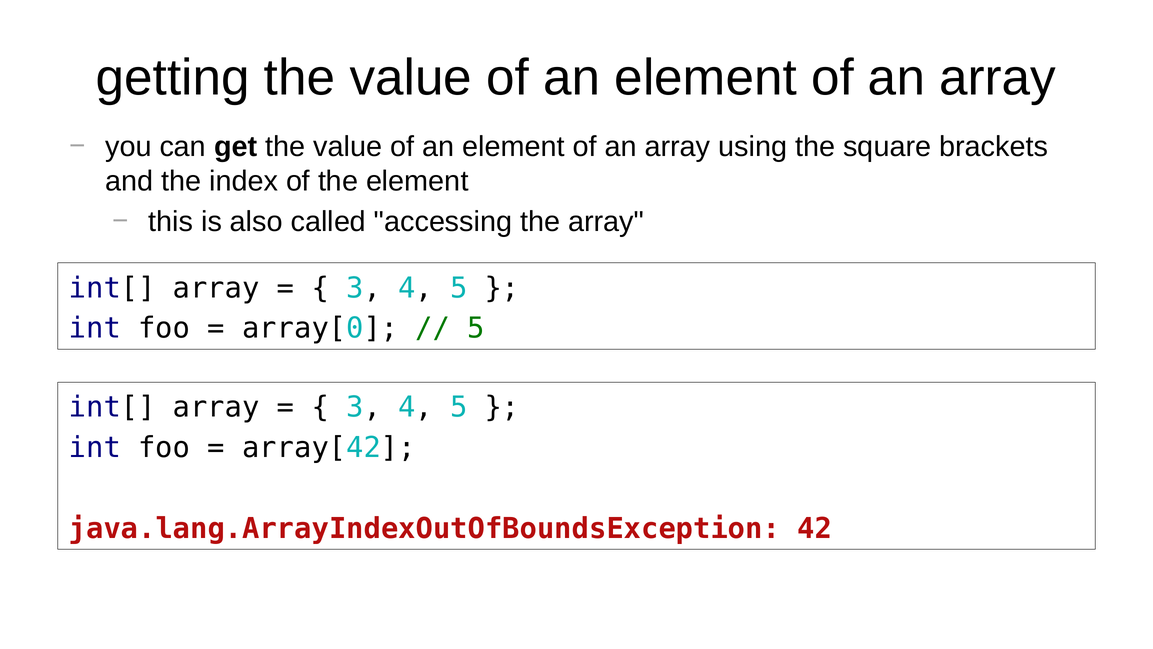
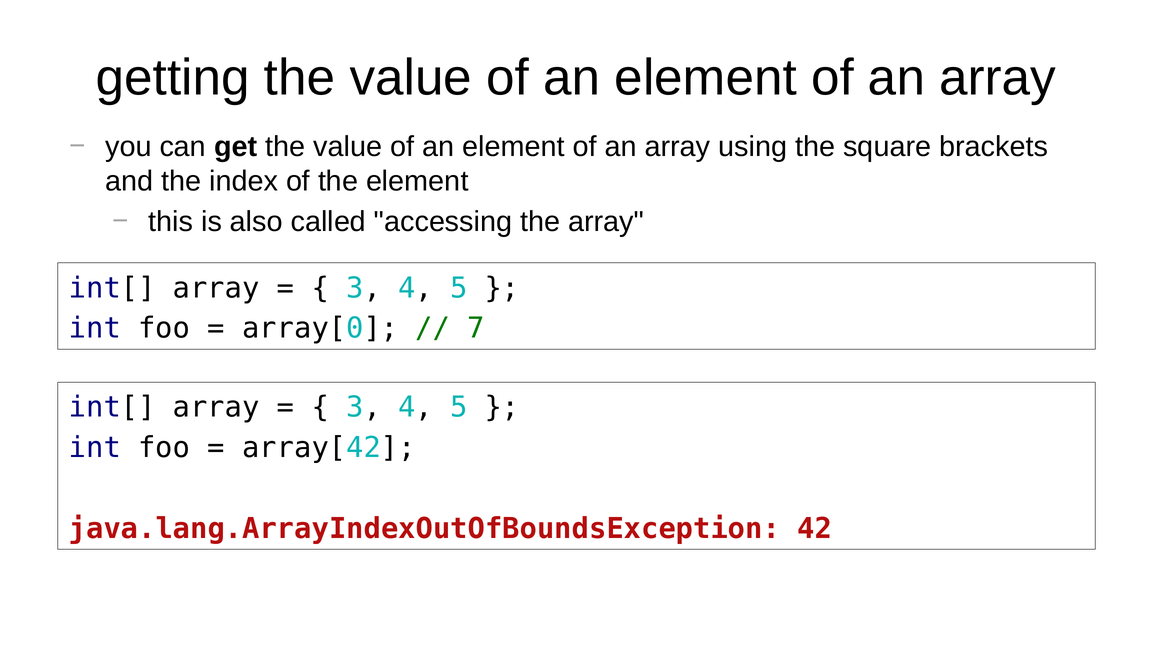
5 at (476, 328): 5 -> 7
